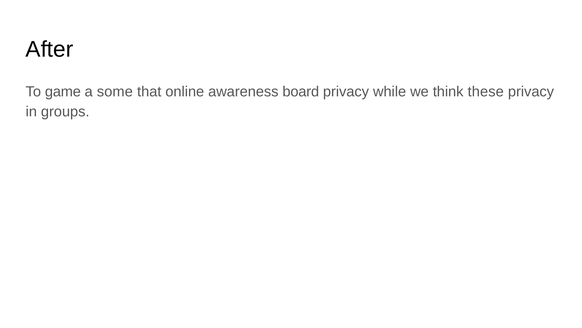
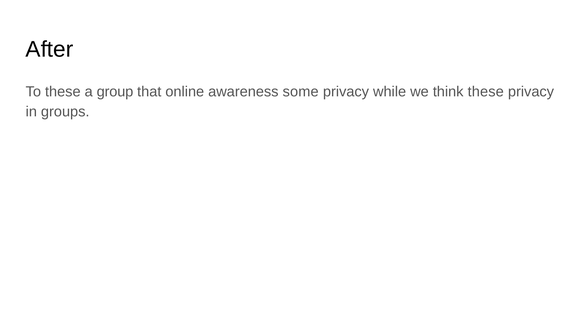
To game: game -> these
some: some -> group
board: board -> some
